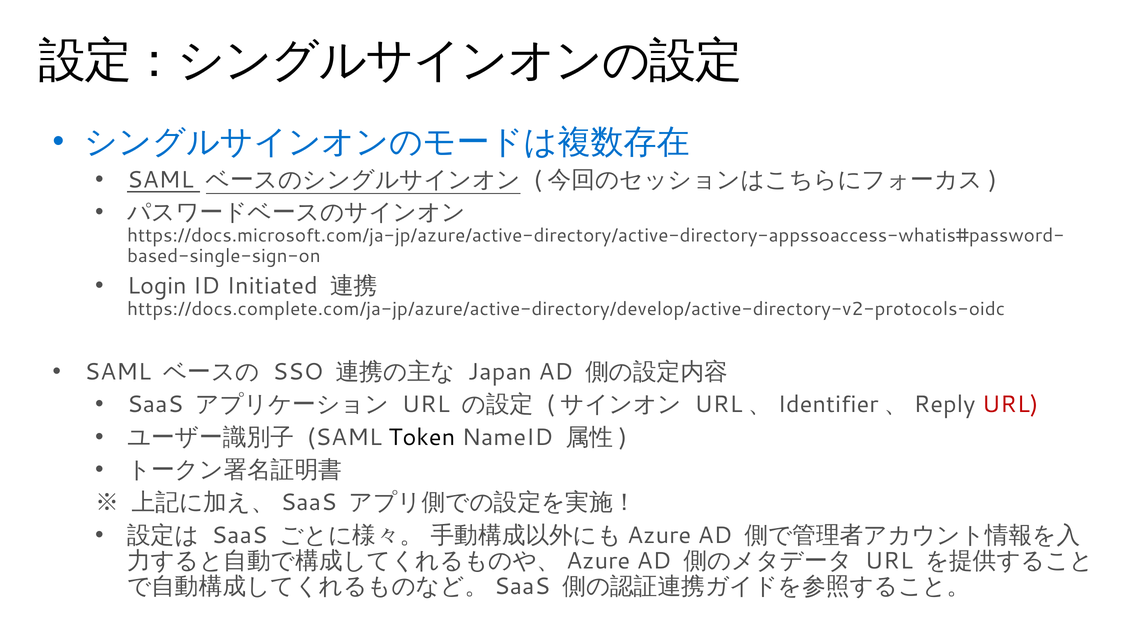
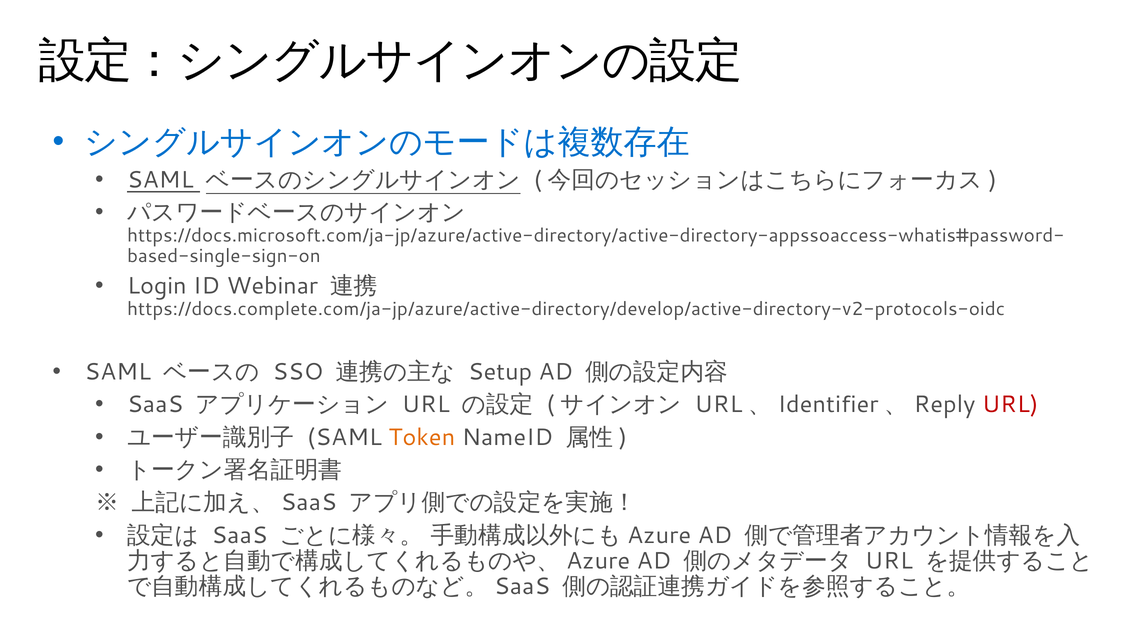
Initiated: Initiated -> Webinar
Japan: Japan -> Setup
Token colour: black -> orange
